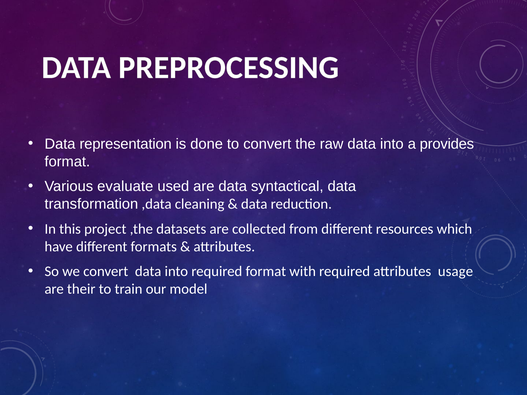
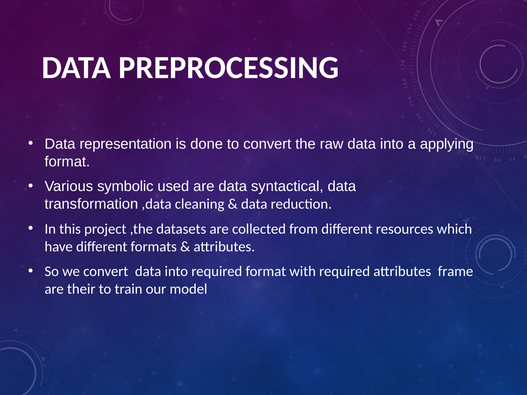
provides: provides -> applying
evaluate: evaluate -> symbolic
usage: usage -> frame
